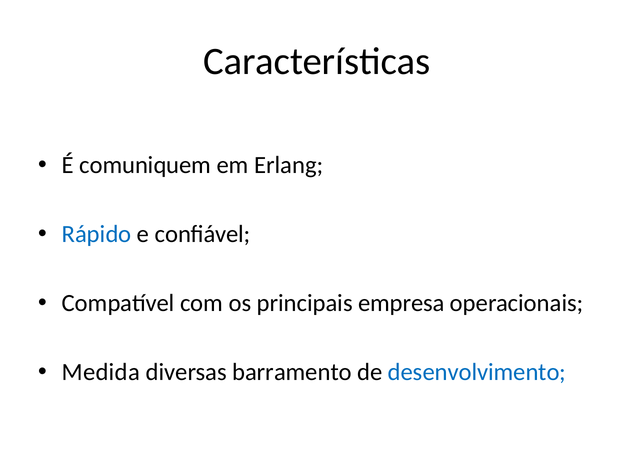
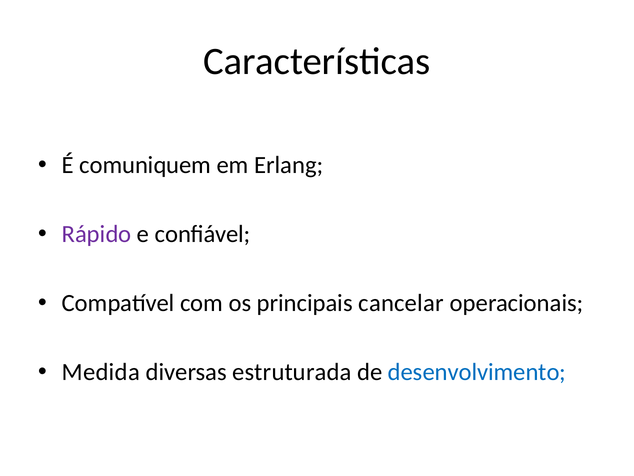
Rápido colour: blue -> purple
empresa: empresa -> cancelar
barramento: barramento -> estruturada
